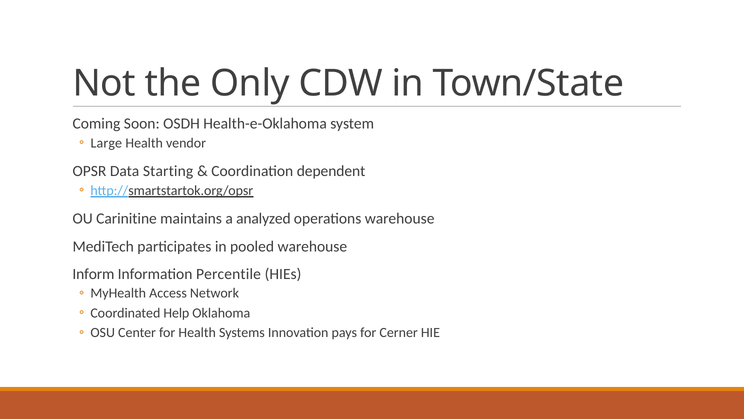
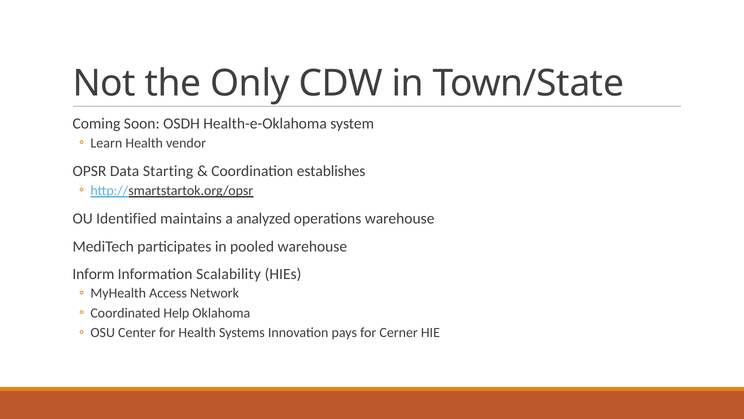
Large: Large -> Learn
dependent: dependent -> establishes
Carinitine: Carinitine -> Identified
Percentile: Percentile -> Scalability
